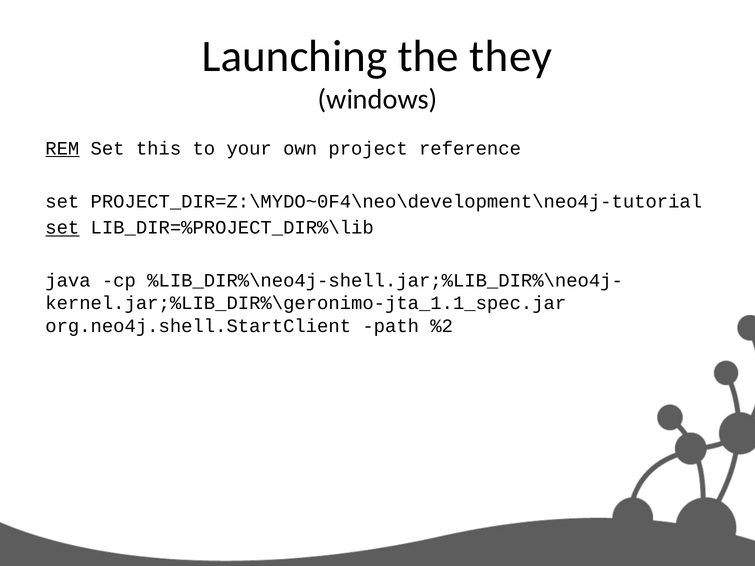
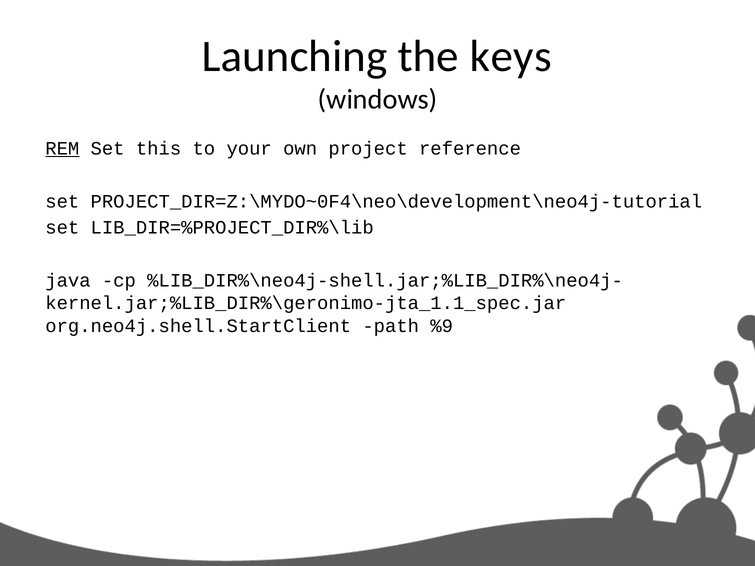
they: they -> keys
set at (62, 228) underline: present -> none
%2: %2 -> %9
